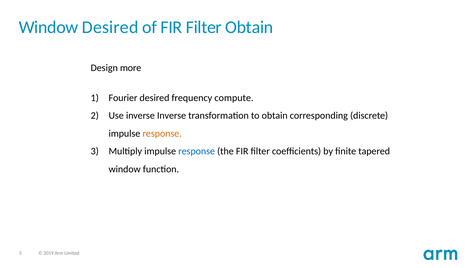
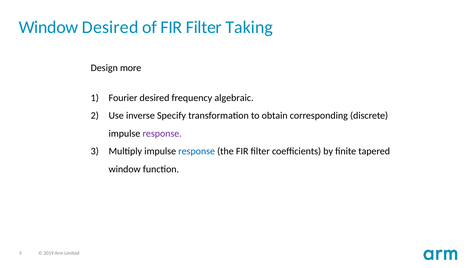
Filter Obtain: Obtain -> Taking
compute: compute -> algebraic
inverse Inverse: Inverse -> Specify
response at (162, 133) colour: orange -> purple
